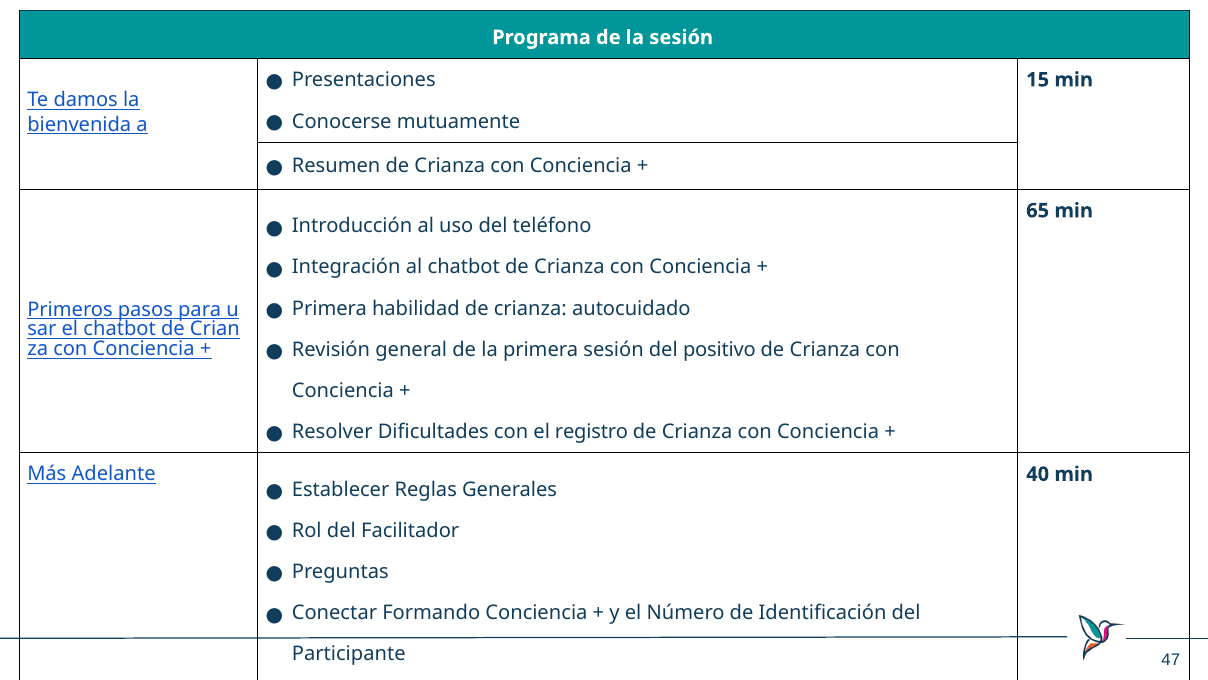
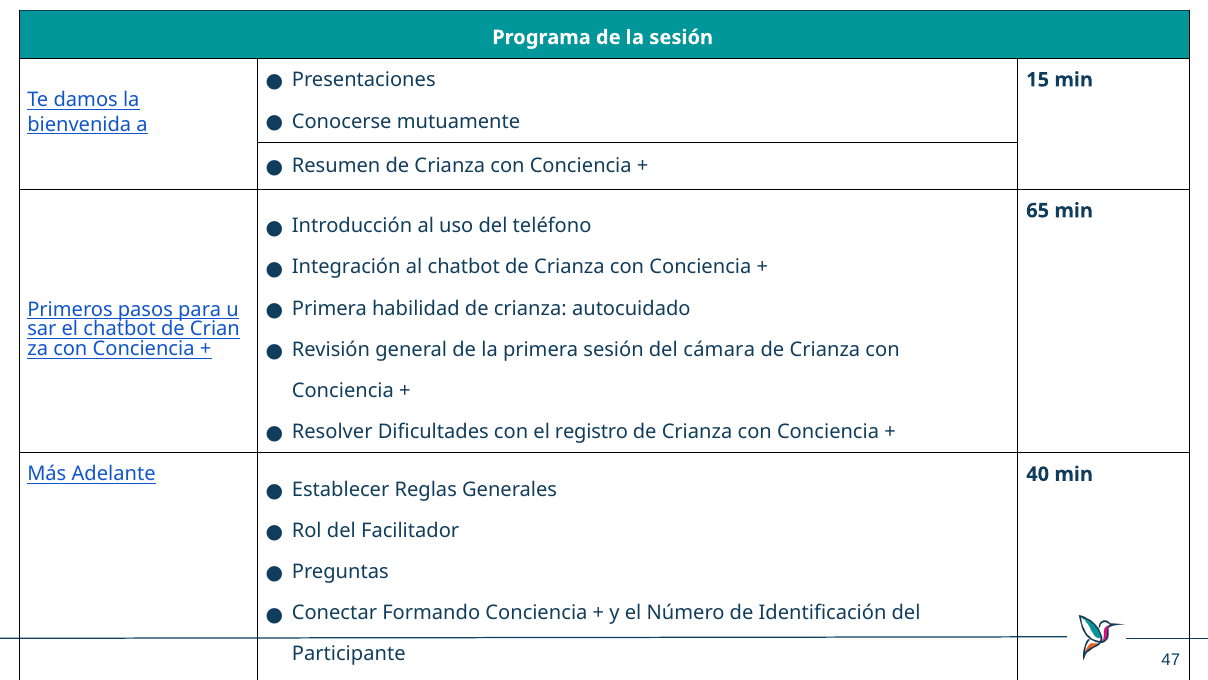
positivo: positivo -> cámara
